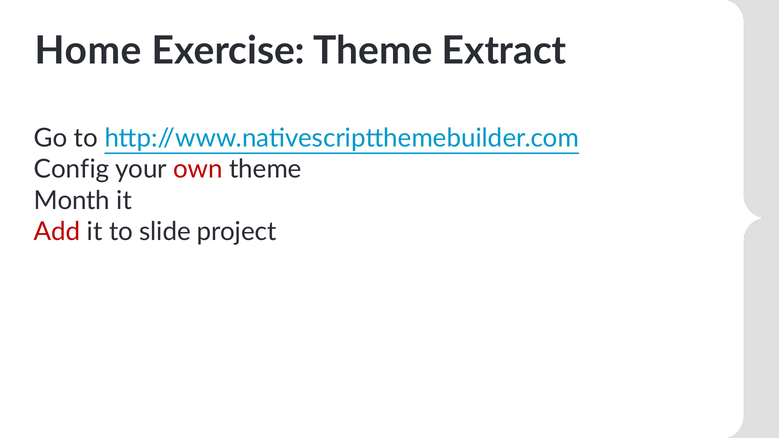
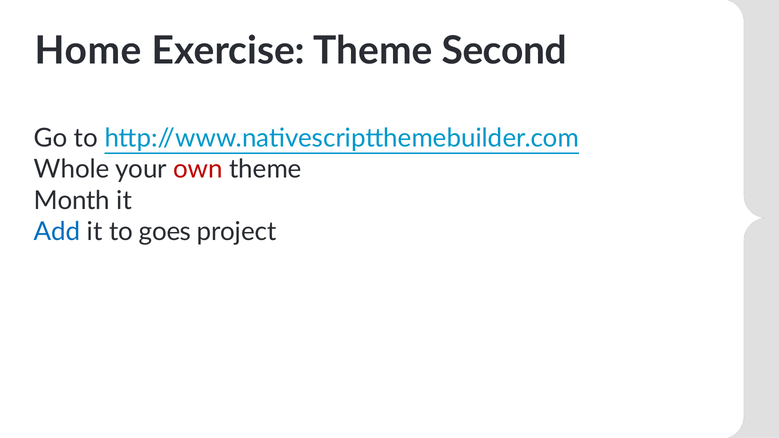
Extract: Extract -> Second
Config: Config -> Whole
Add colour: red -> blue
slide: slide -> goes
